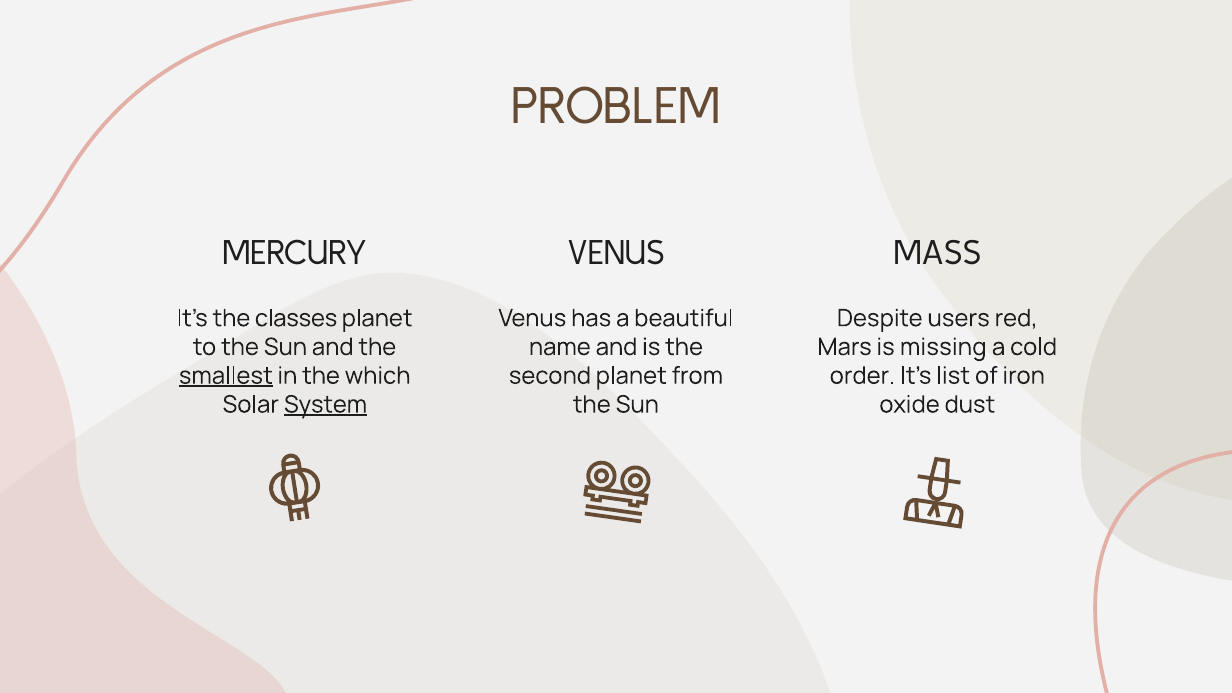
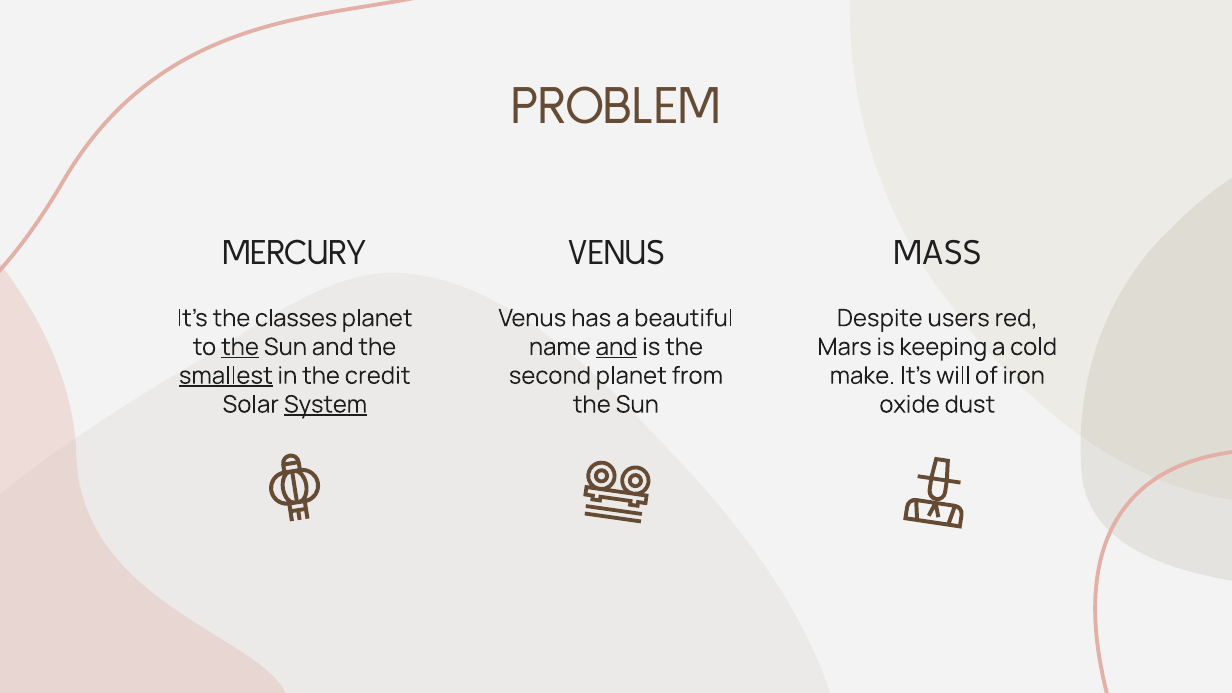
the at (240, 347) underline: none -> present
and at (617, 347) underline: none -> present
missing: missing -> keeping
which: which -> credit
order: order -> make
list: list -> will
